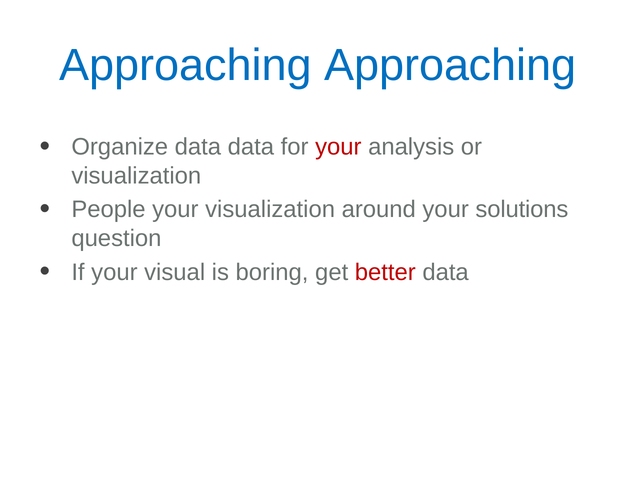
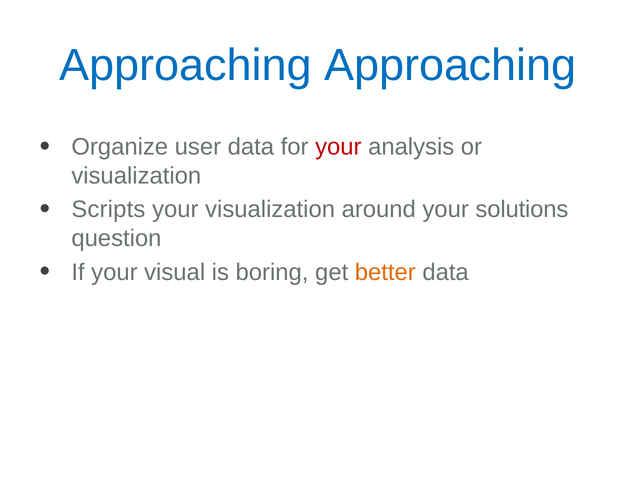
Organize data: data -> user
People: People -> Scripts
better colour: red -> orange
